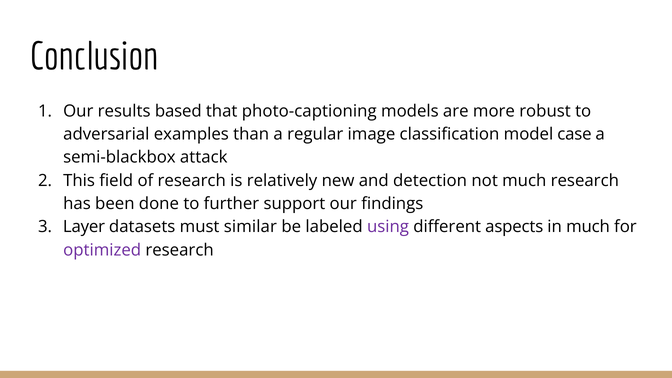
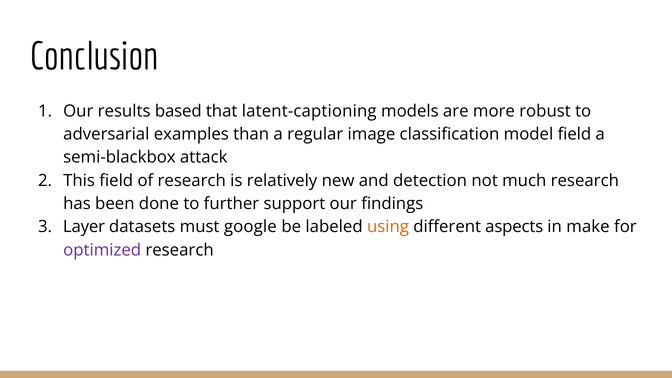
photo-captioning: photo-captioning -> latent-captioning
model case: case -> field
similar: similar -> google
using colour: purple -> orange
in much: much -> make
